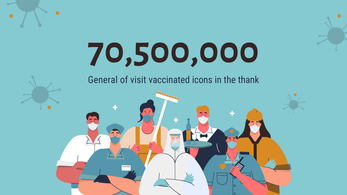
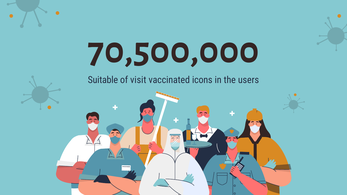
General: General -> Suitable
thank: thank -> users
